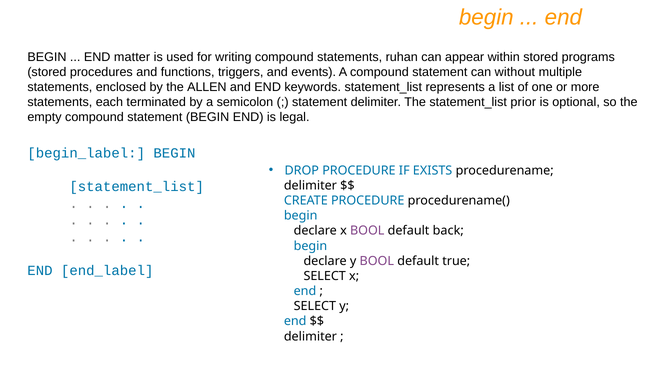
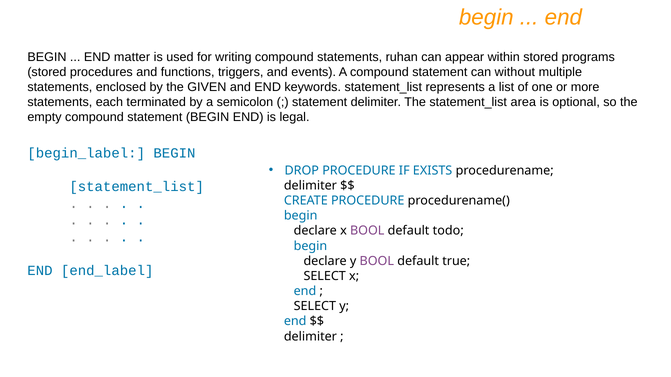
ALLEN: ALLEN -> GIVEN
prior: prior -> area
back: back -> todo
